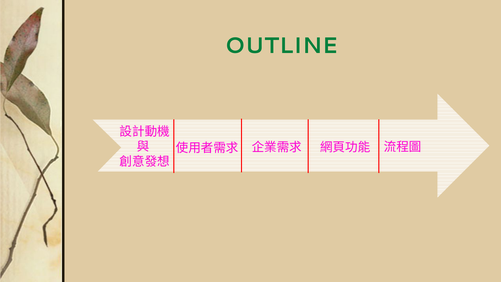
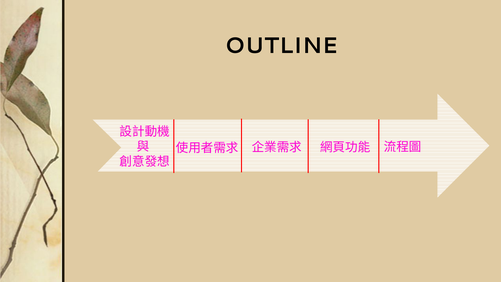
OUTLINE colour: green -> black
